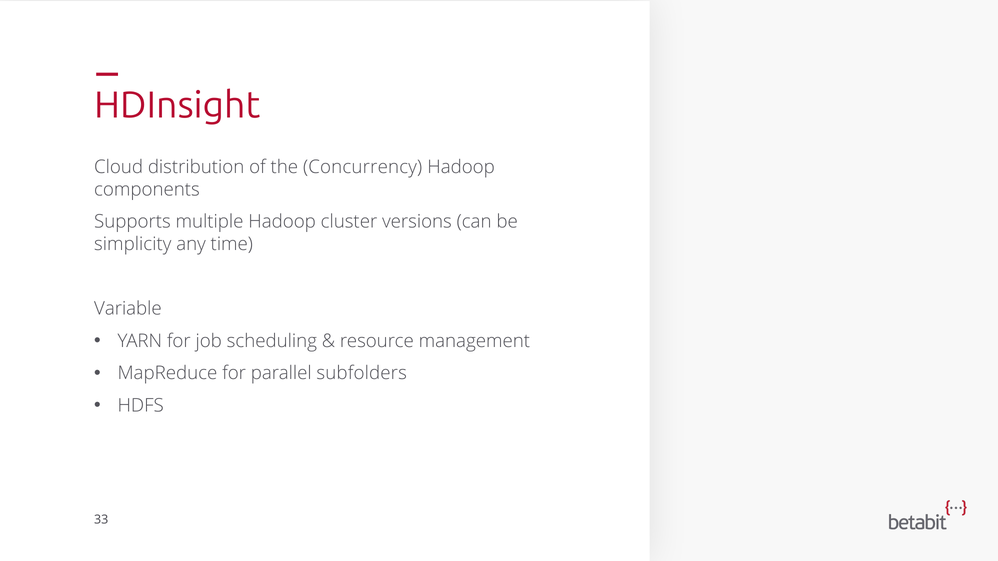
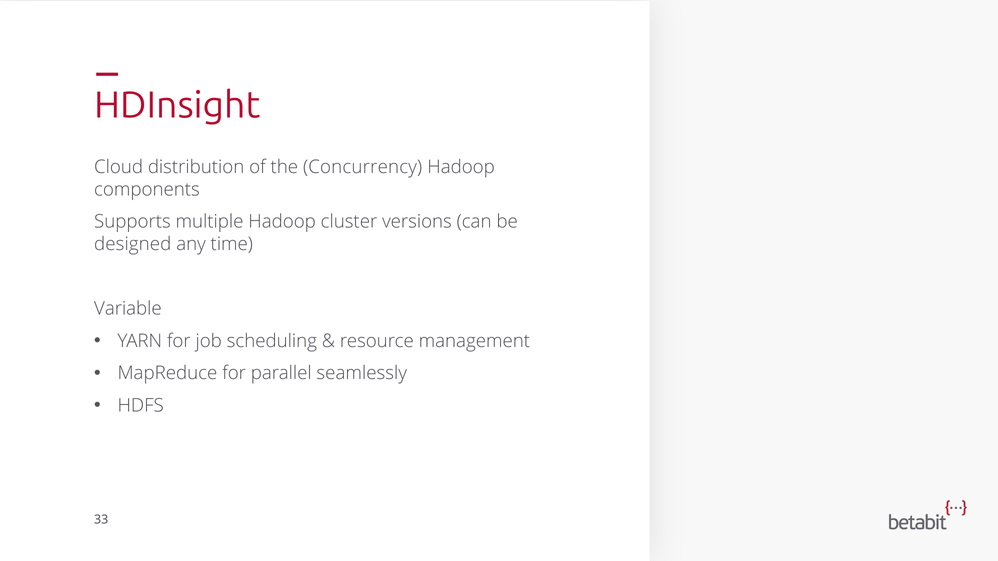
simplicity: simplicity -> designed
subfolders: subfolders -> seamlessly
